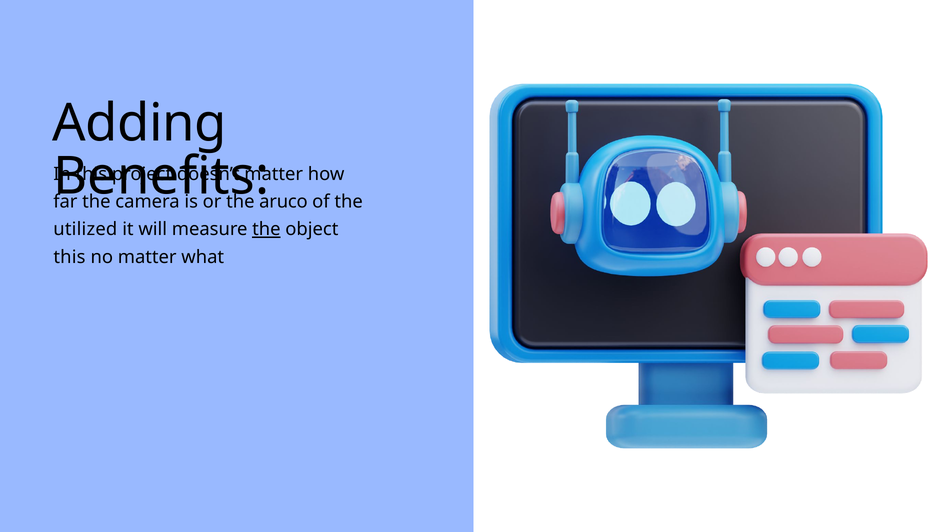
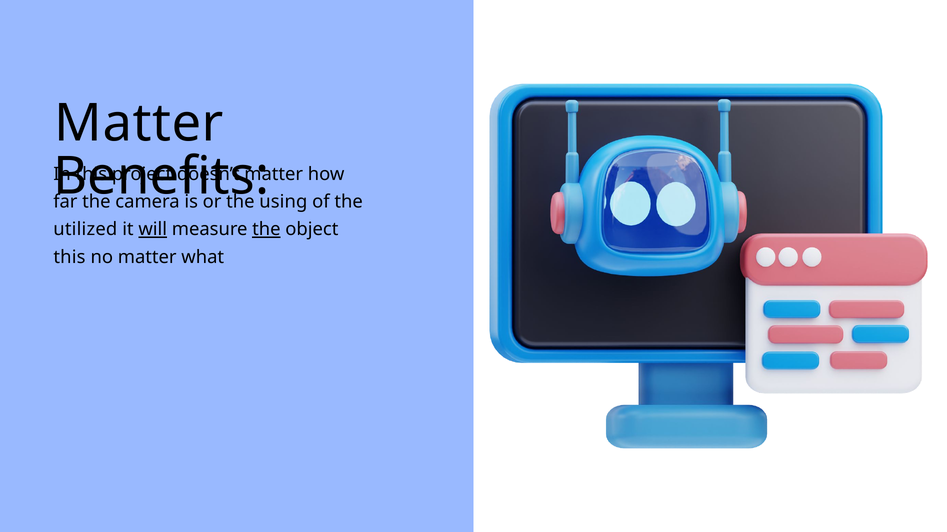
Adding at (139, 124): Adding -> Matter
aruco: aruco -> using
will underline: none -> present
